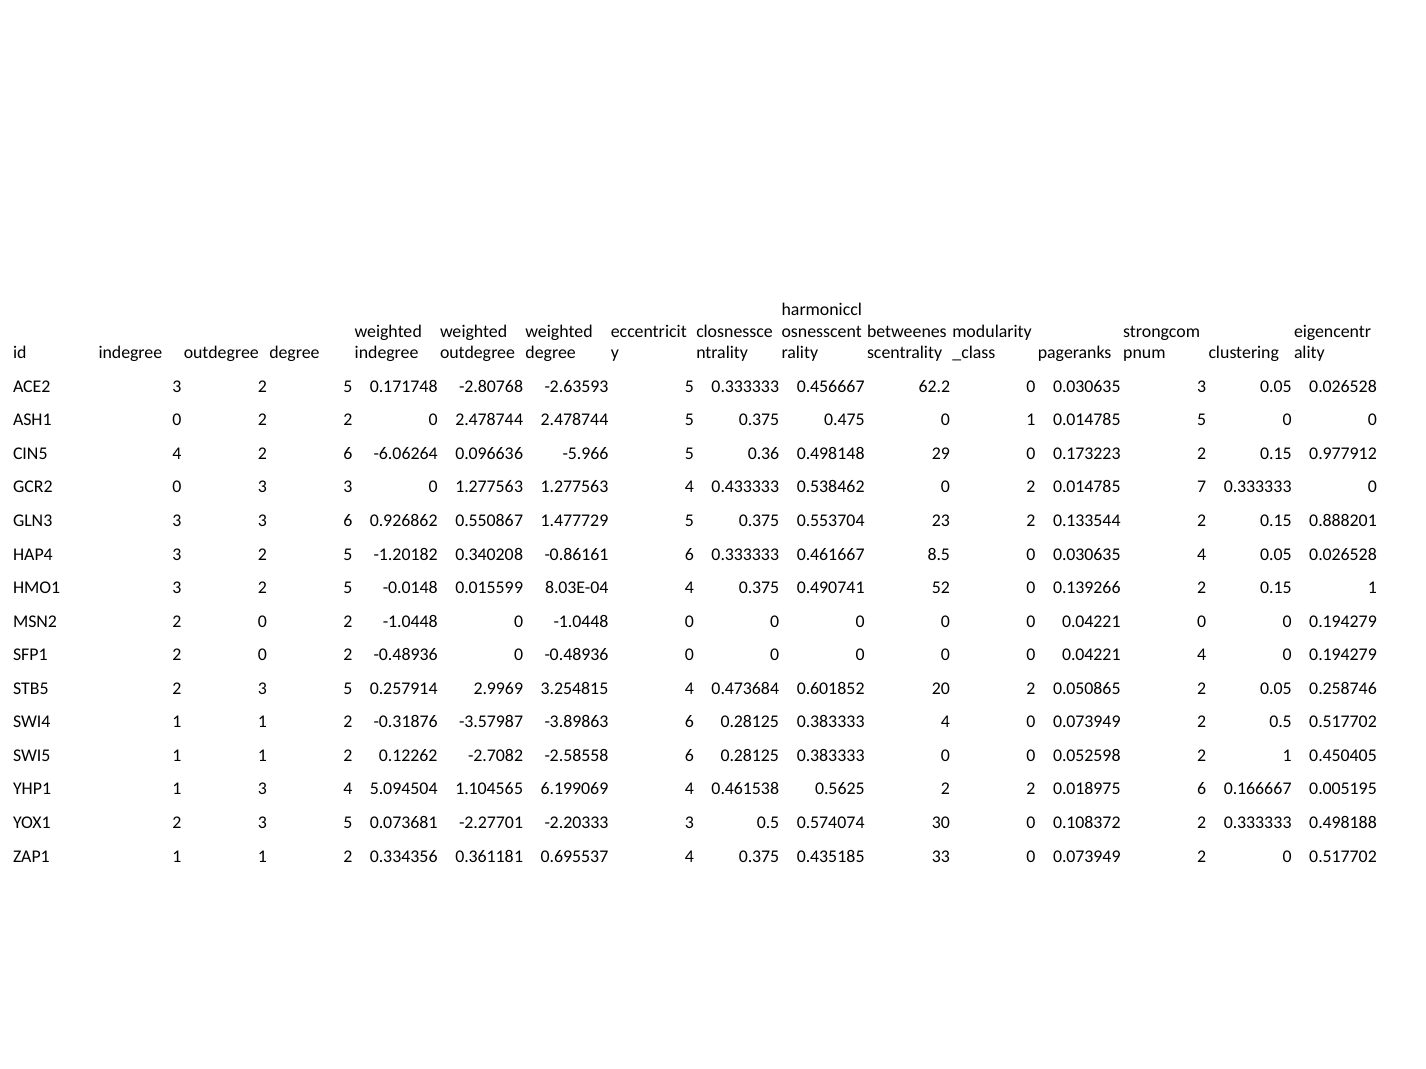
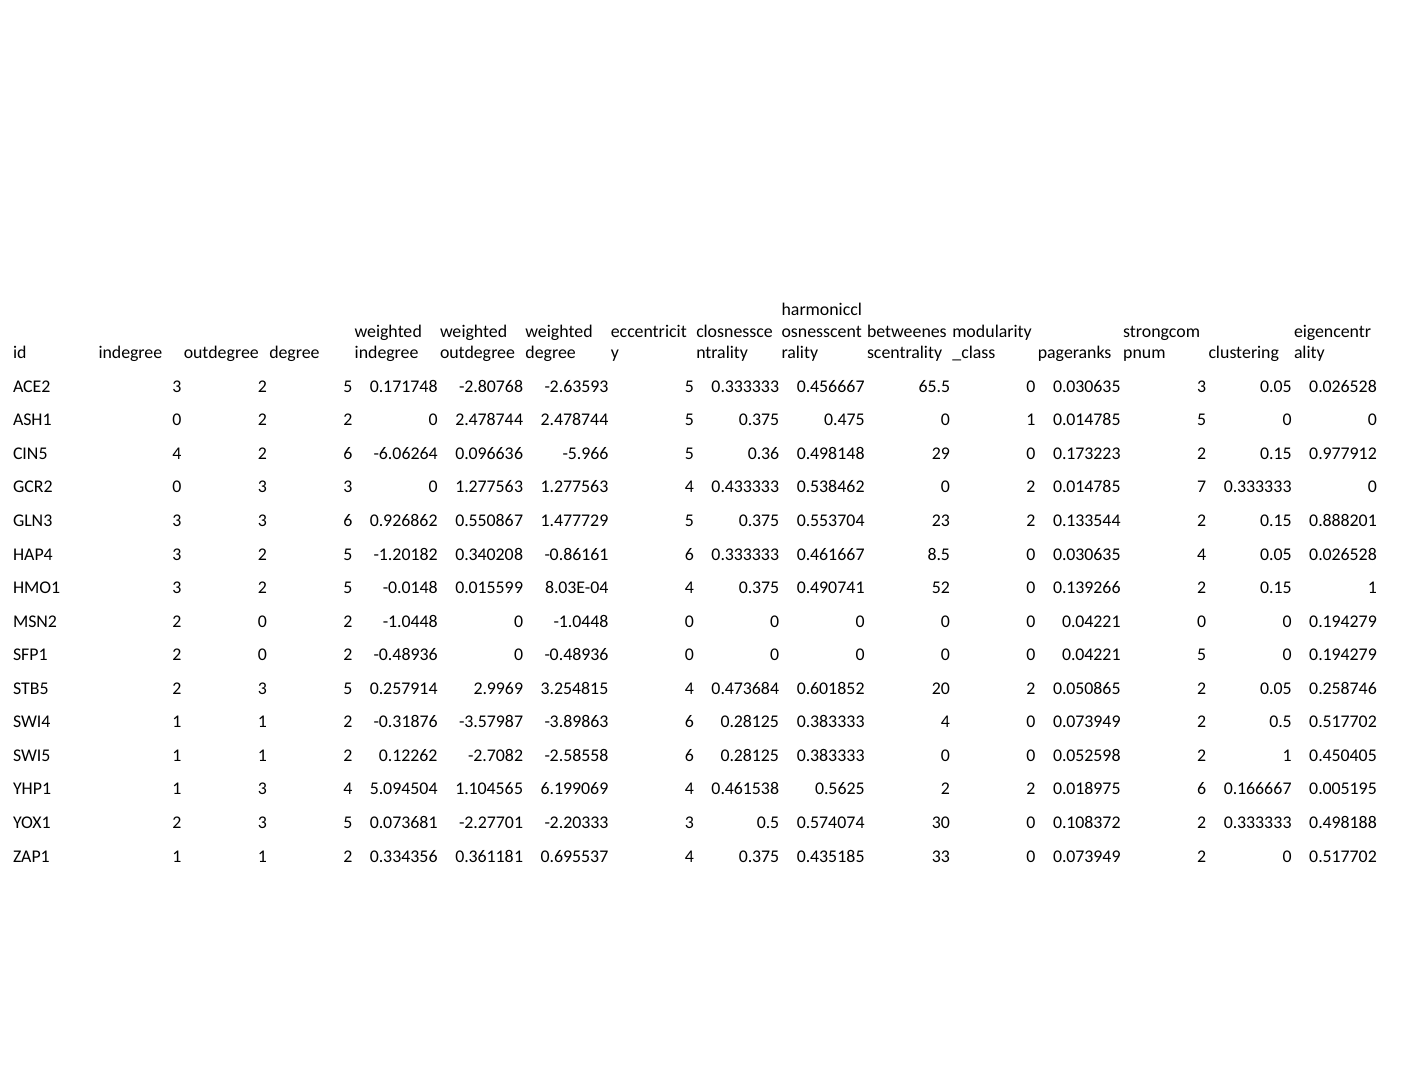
62.2: 62.2 -> 65.5
0.04221 4: 4 -> 5
